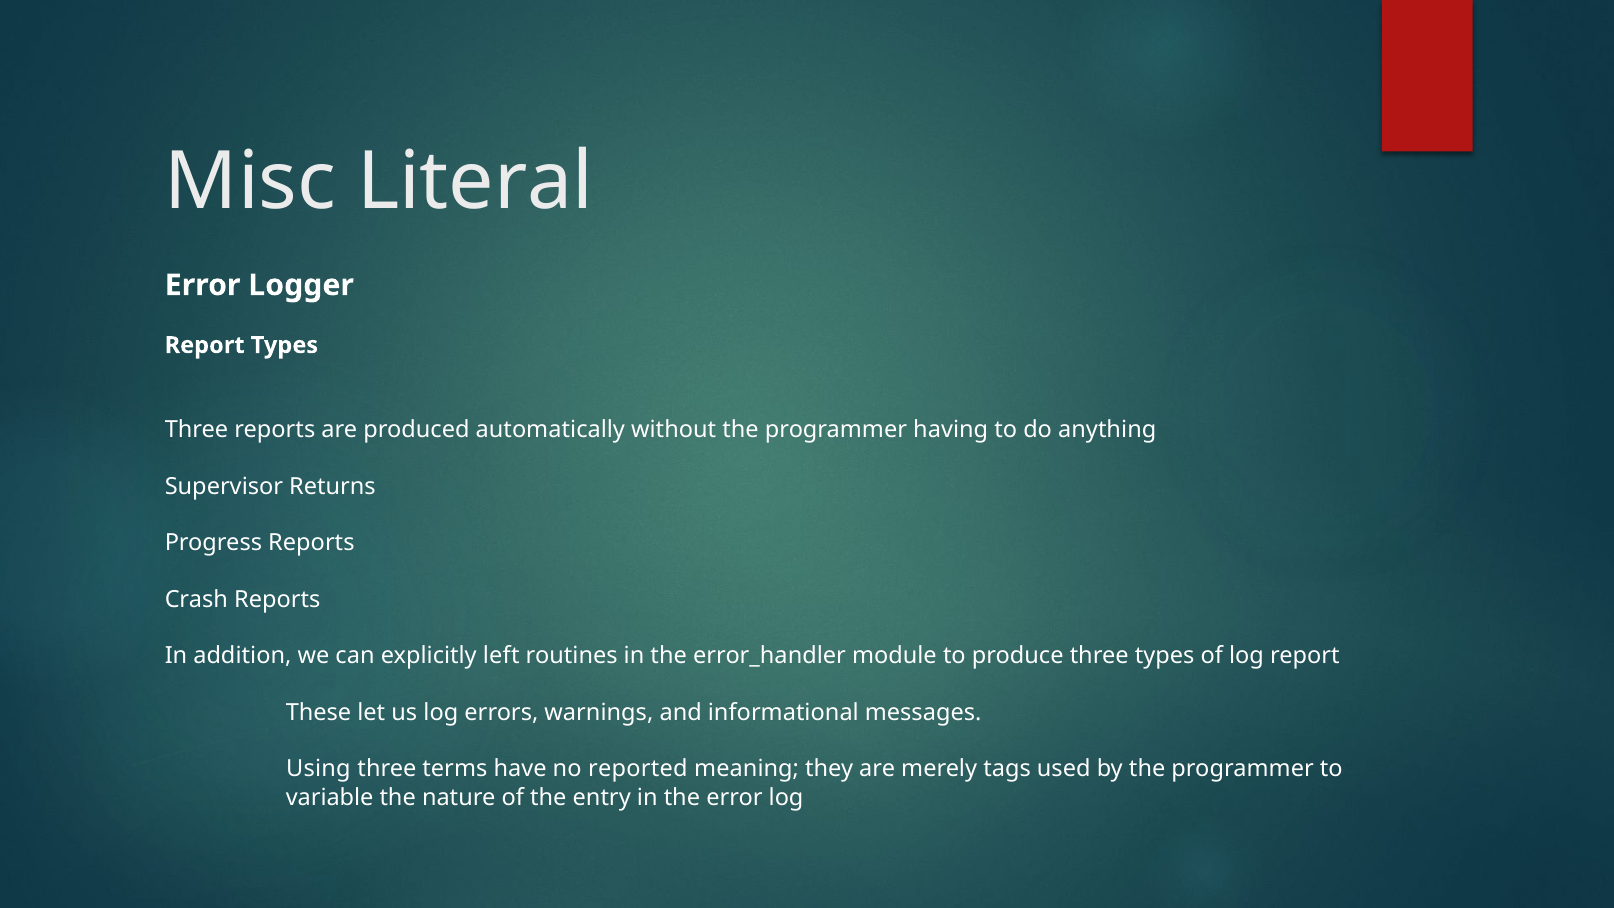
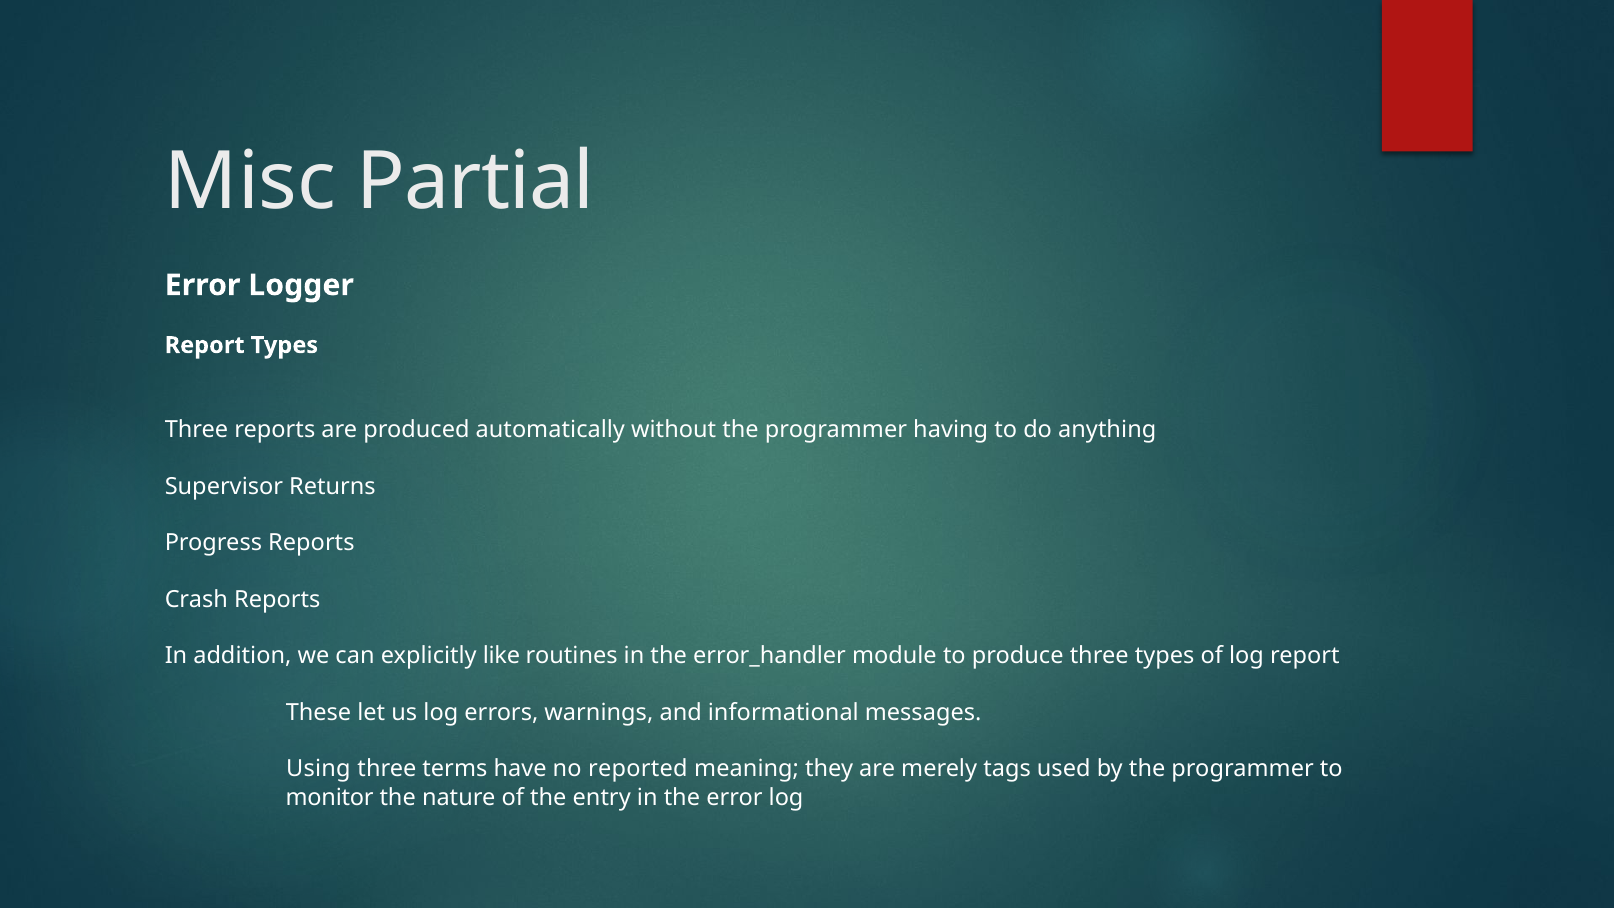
Literal: Literal -> Partial
left: left -> like
variable: variable -> monitor
